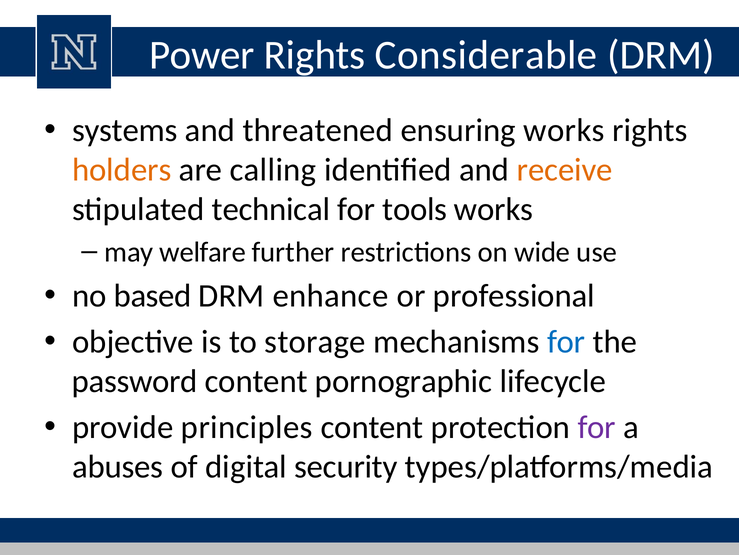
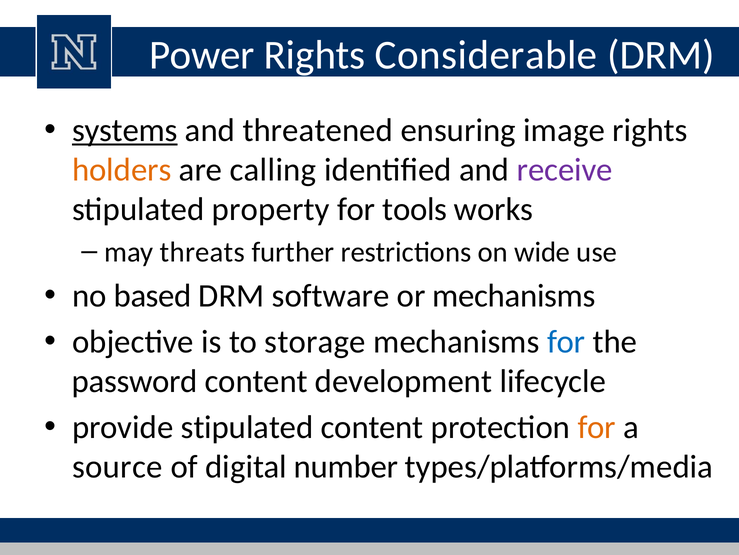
systems underline: none -> present
ensuring works: works -> image
receive colour: orange -> purple
technical: technical -> property
welfare: welfare -> threats
enhance: enhance -> software
or professional: professional -> mechanisms
pornographic: pornographic -> development
provide principles: principles -> stipulated
for at (597, 427) colour: purple -> orange
abuses: abuses -> source
security: security -> number
